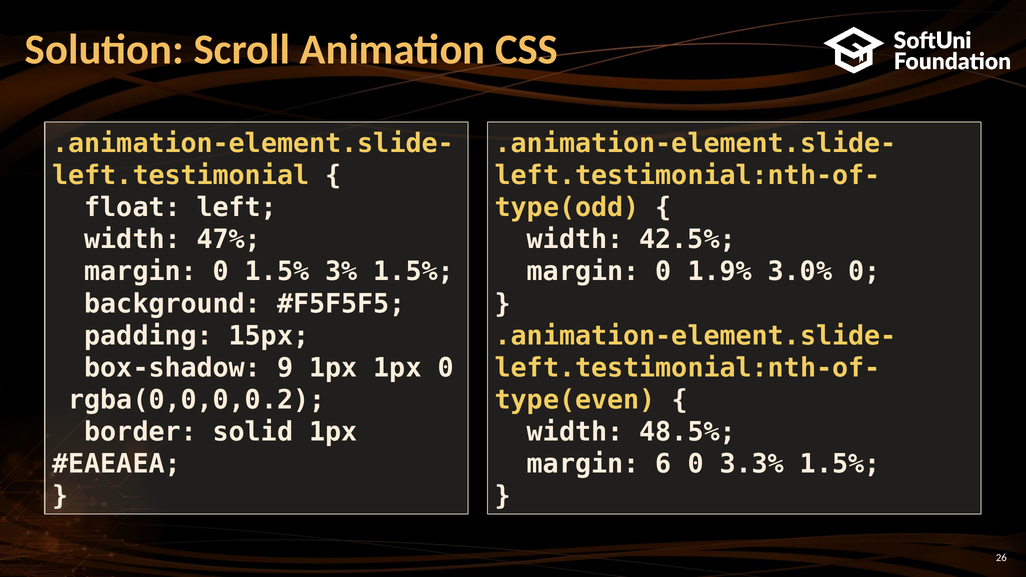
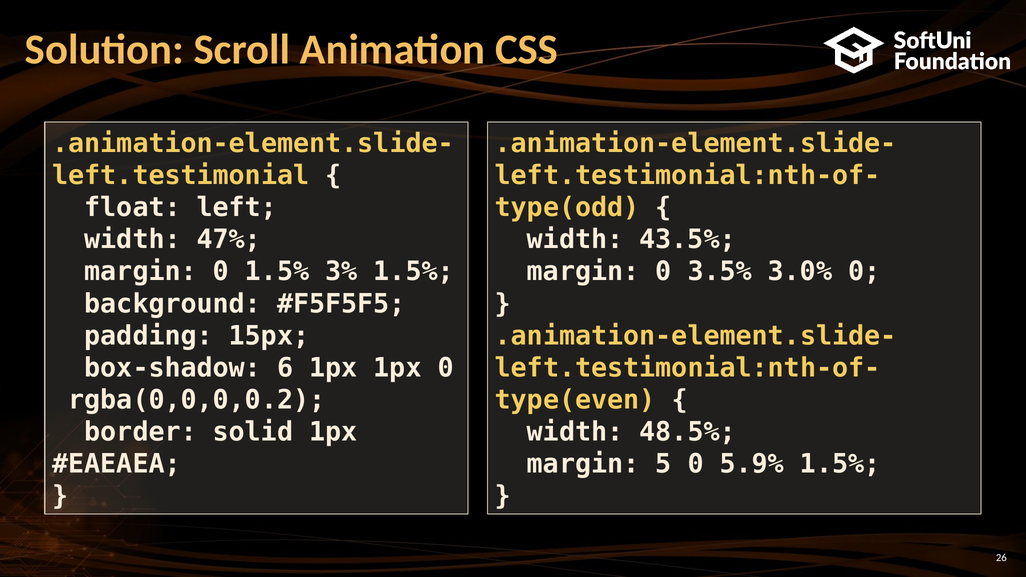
42.5%: 42.5% -> 43.5%
1.9%: 1.9% -> 3.5%
9: 9 -> 6
6: 6 -> 5
3.3%: 3.3% -> 5.9%
